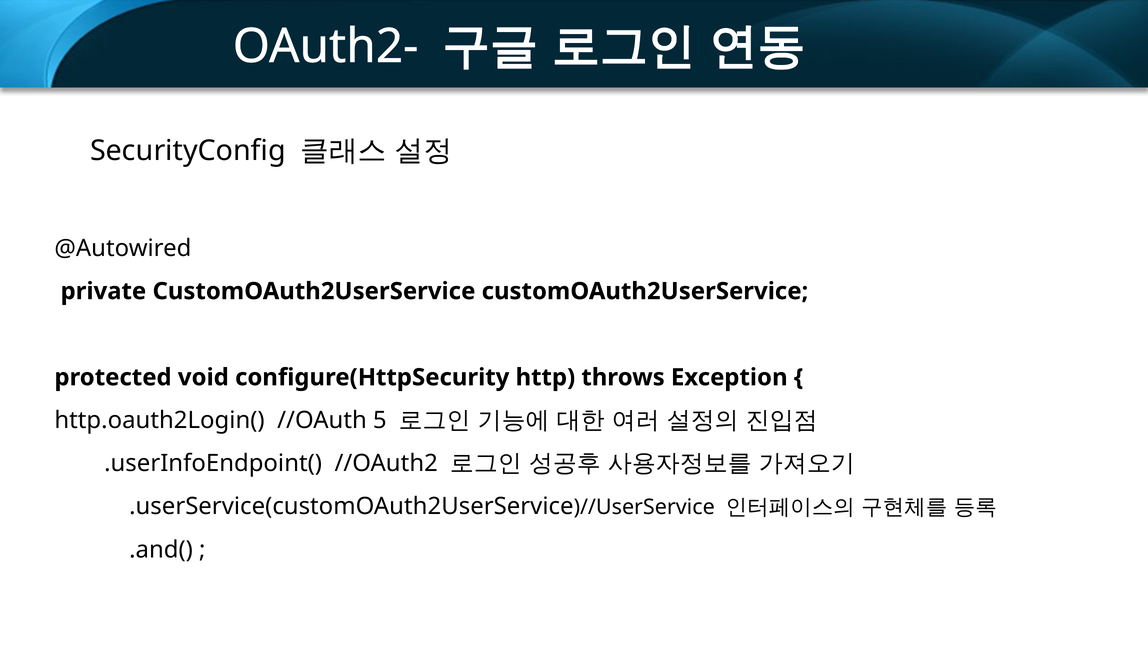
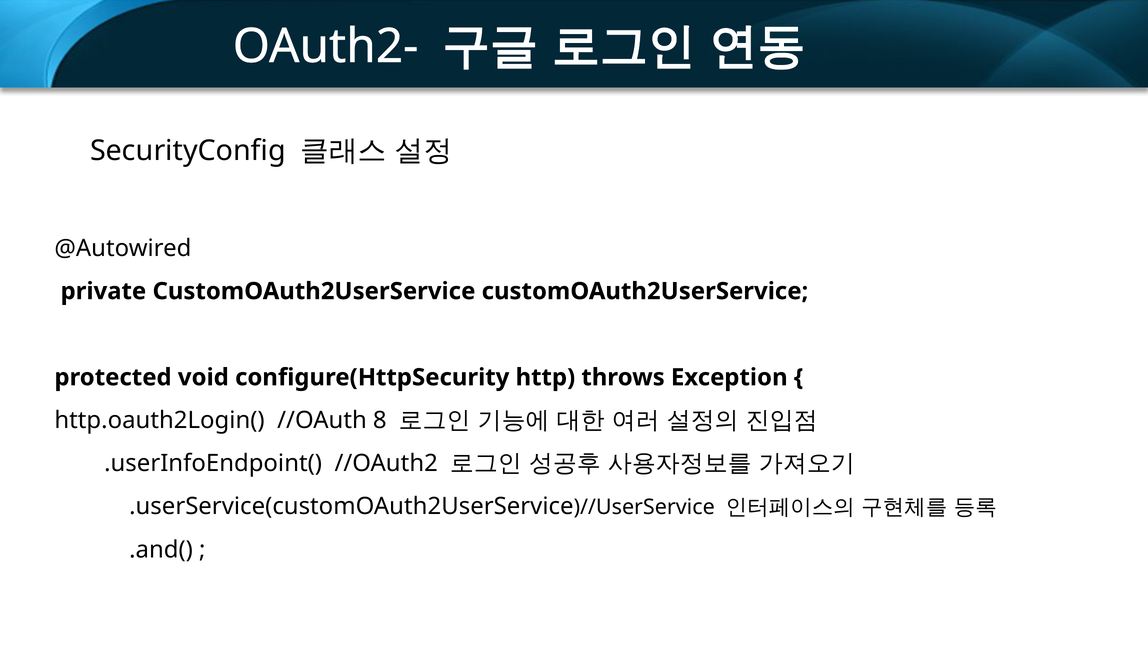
5: 5 -> 8
